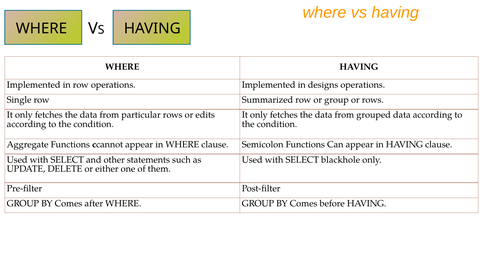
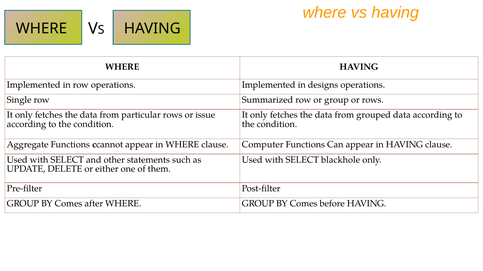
edits: edits -> issue
Semicolon: Semicolon -> Computer
